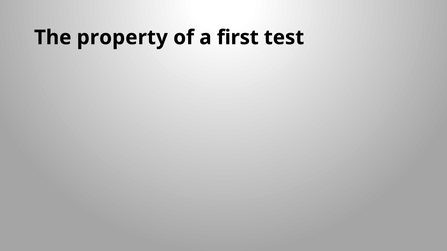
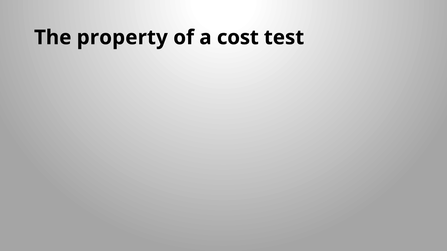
first: first -> cost
